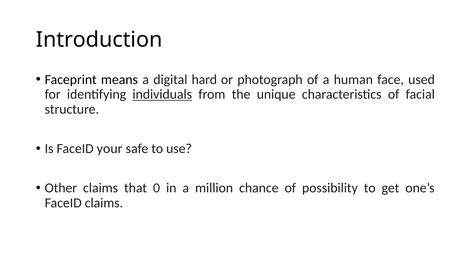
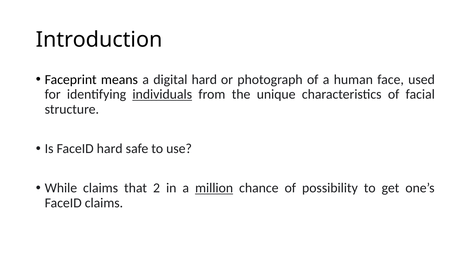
FaceID your: your -> hard
Other: Other -> While
0: 0 -> 2
million underline: none -> present
